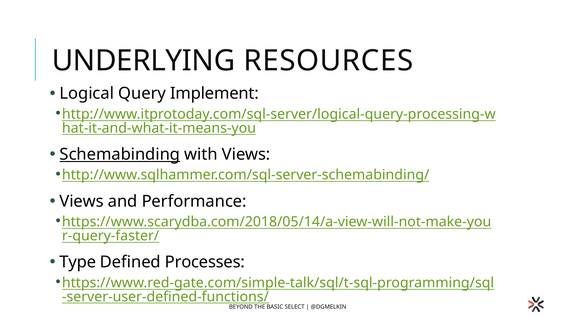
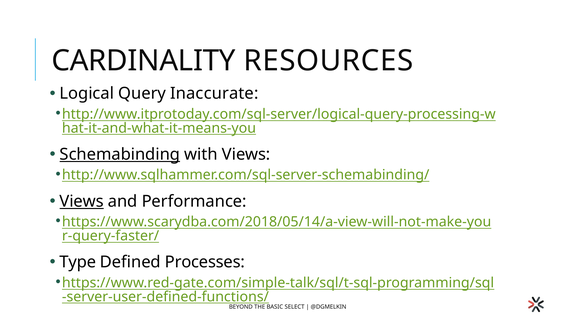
UNDERLYING: UNDERLYING -> CARDINALITY
Implement: Implement -> Inaccurate
Views at (82, 202) underline: none -> present
